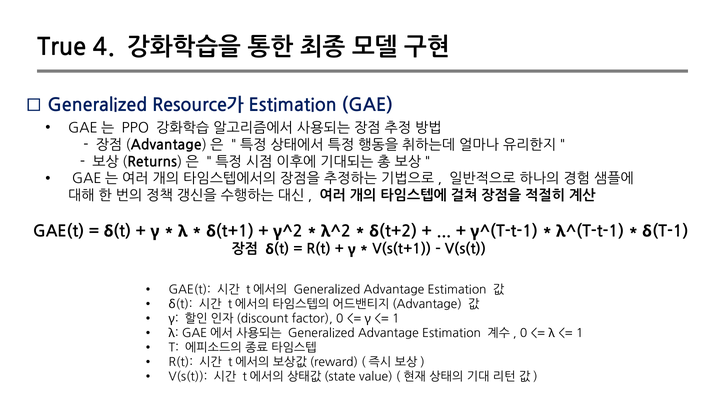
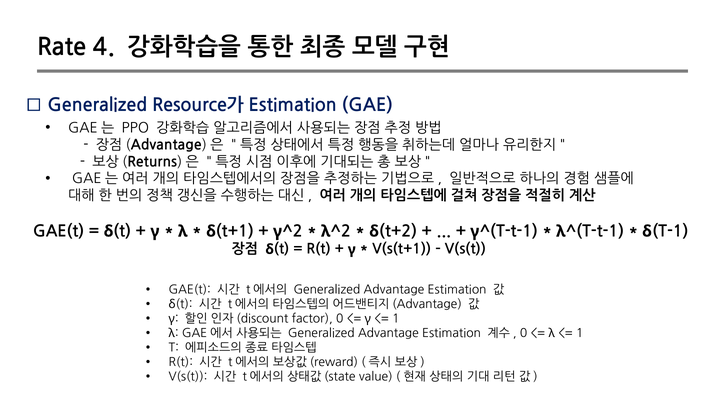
True: True -> Rate
